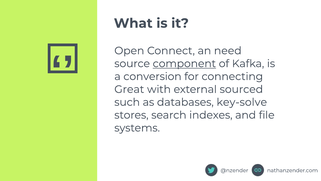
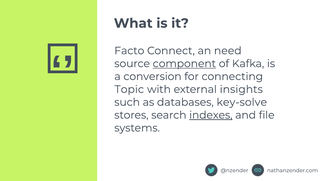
Open: Open -> Facto
Great: Great -> Topic
sourced: sourced -> insights
indexes underline: none -> present
